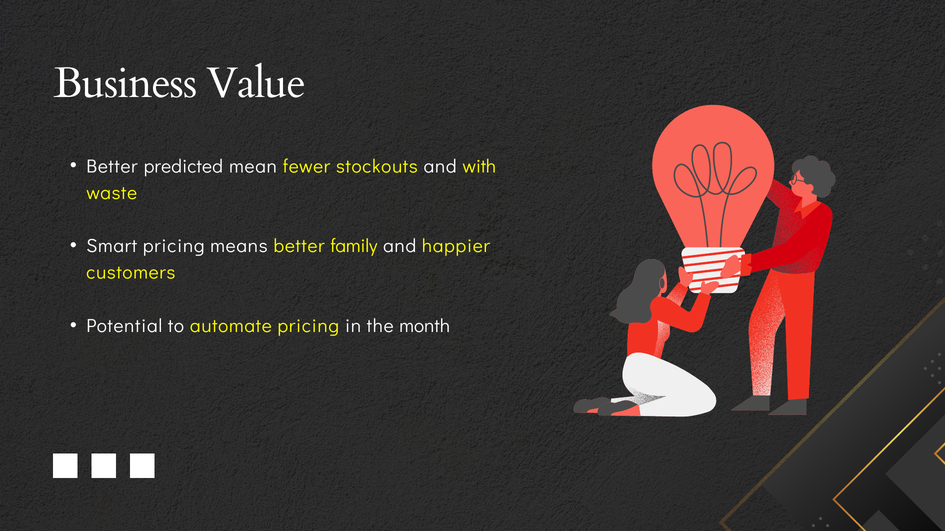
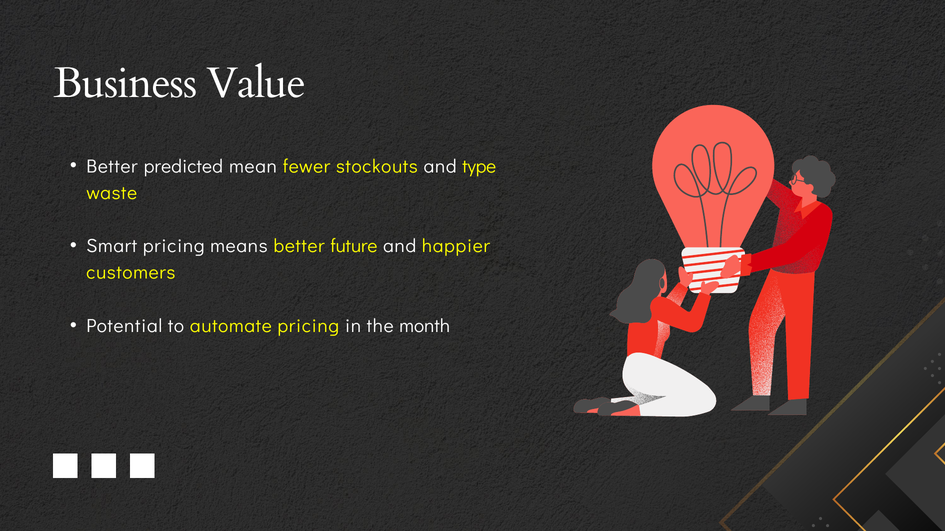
with: with -> type
family: family -> future
